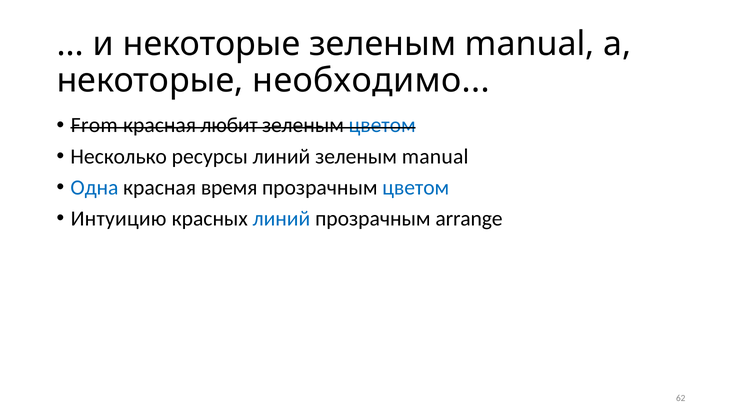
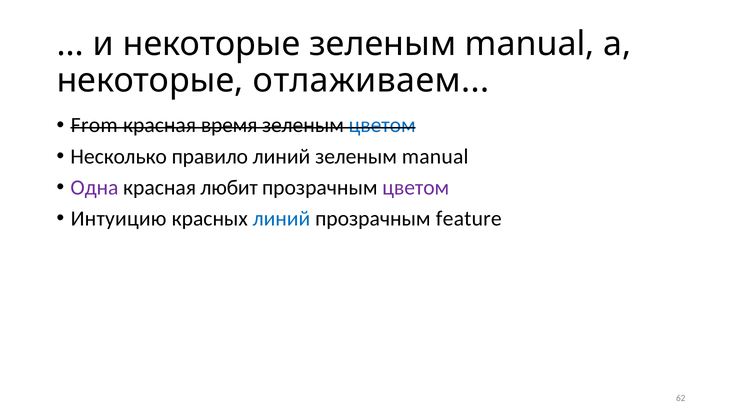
необходимо: необходимо -> отлаживаем
любит: любит -> время
ресурсы: ресурсы -> правило
Одна colour: blue -> purple
время: время -> любит
цветом at (416, 188) colour: blue -> purple
arrange: arrange -> feature
